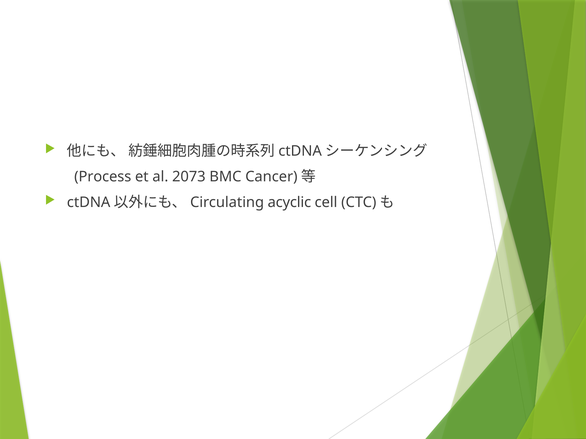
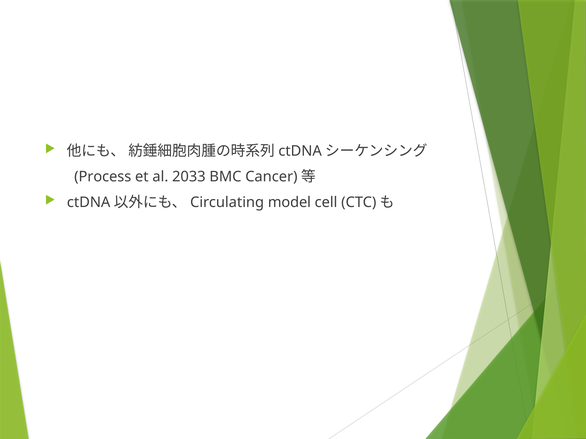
2073: 2073 -> 2033
acyclic: acyclic -> model
